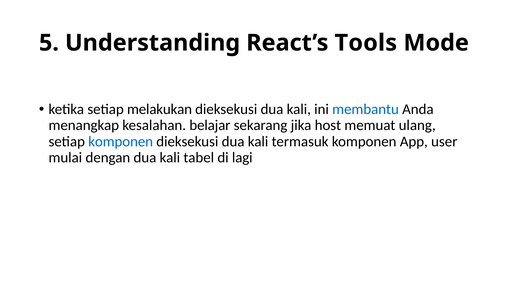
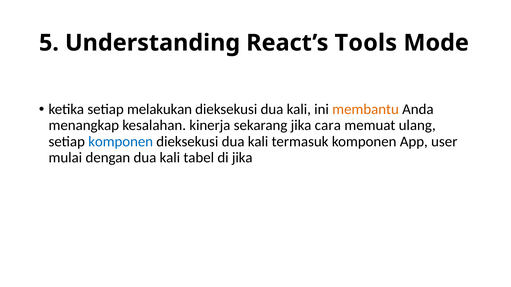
membantu colour: blue -> orange
belajar: belajar -> kinerja
host: host -> cara
di lagi: lagi -> jika
